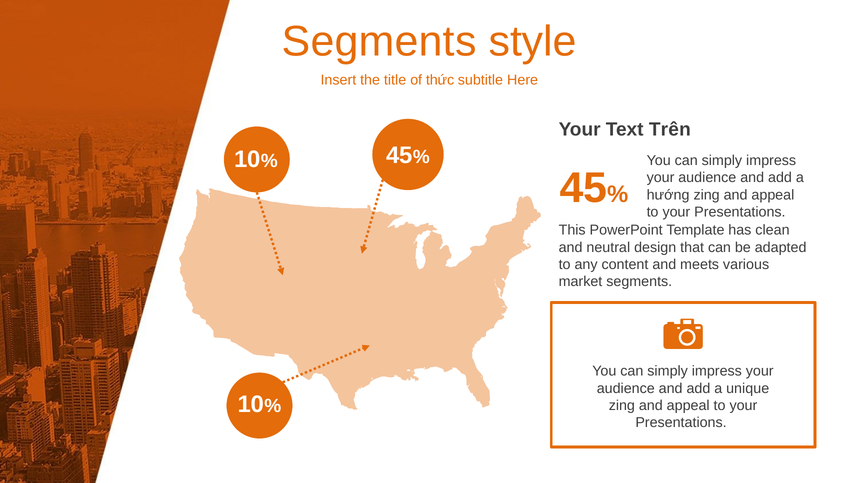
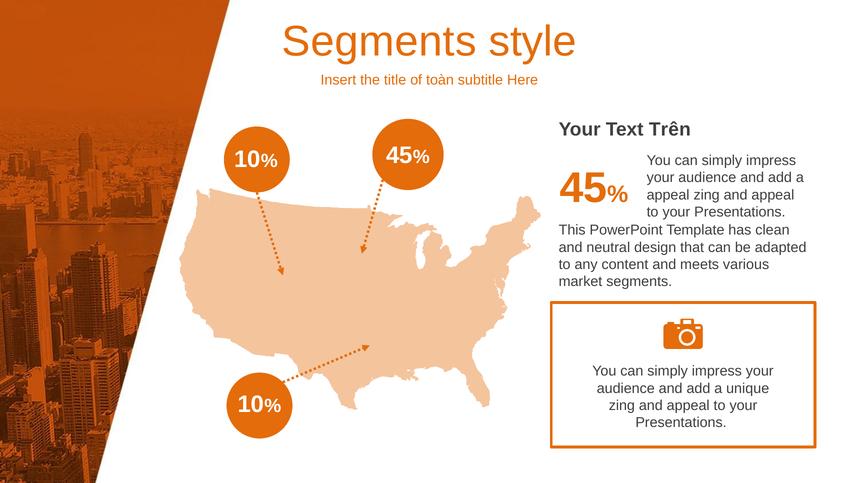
thức: thức -> toàn
hướng at (668, 195): hướng -> appeal
